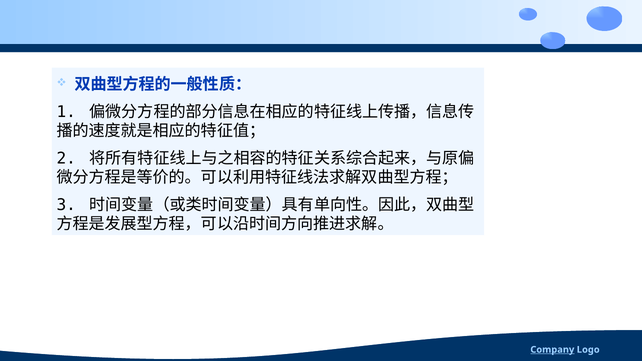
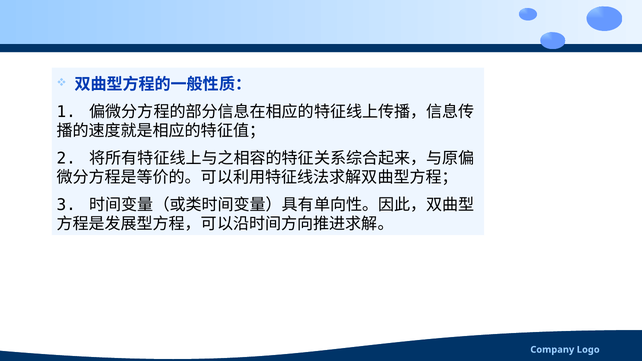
Company underline: present -> none
